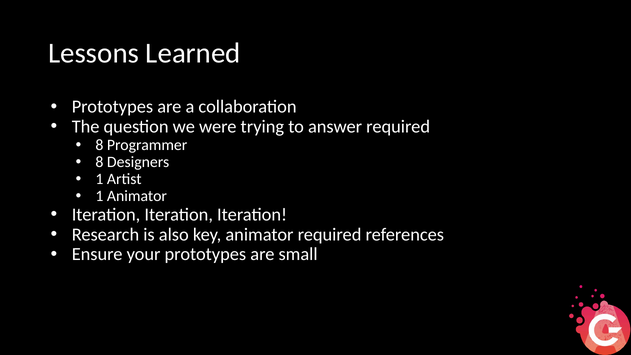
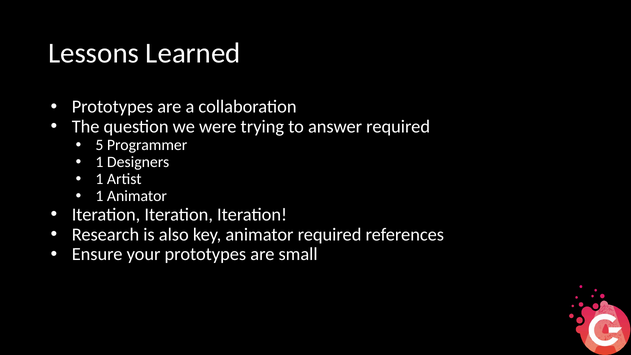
8 at (99, 145): 8 -> 5
8 at (99, 162): 8 -> 1
